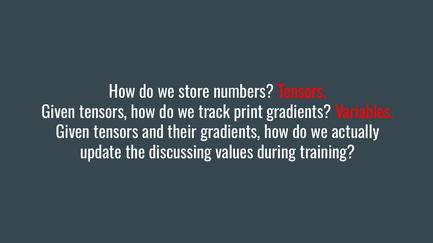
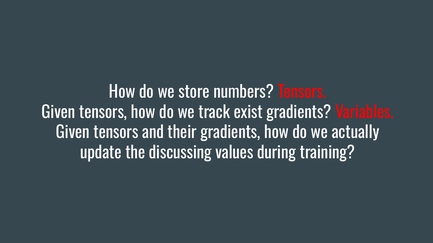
print: print -> exist
